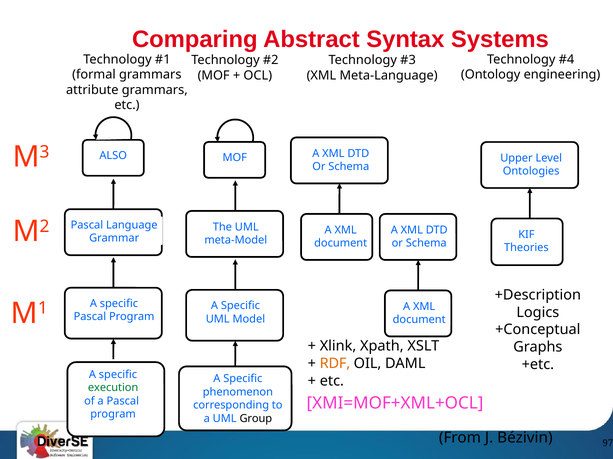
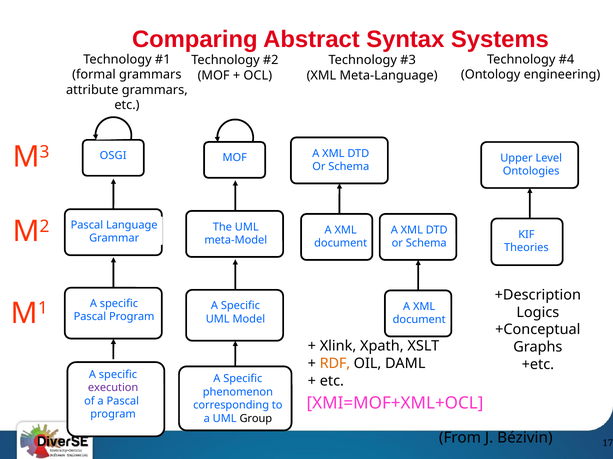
ALSO: ALSO -> OSGI
execution colour: green -> purple
97: 97 -> 17
